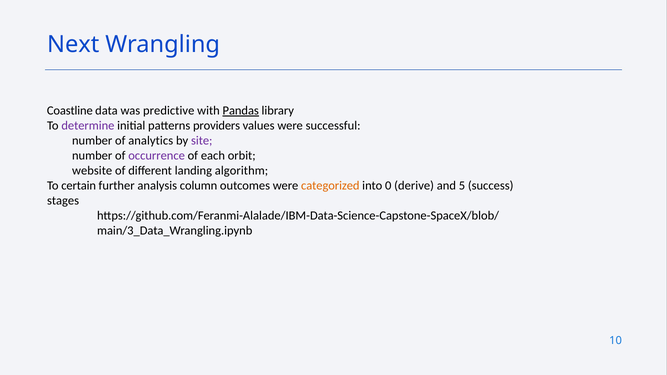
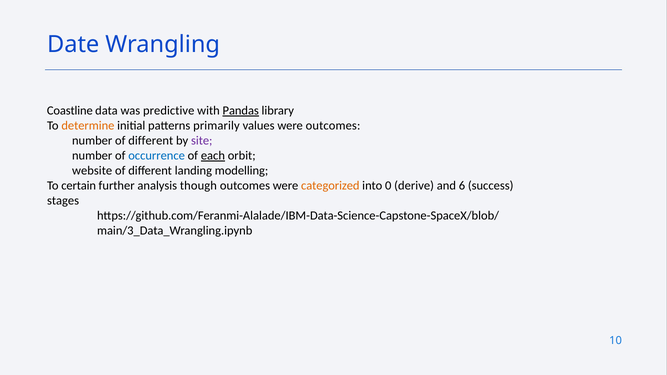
Next: Next -> Date
determine colour: purple -> orange
providers: providers -> primarily
were successful: successful -> outcomes
number of analytics: analytics -> different
occurrence colour: purple -> blue
each underline: none -> present
algorithm: algorithm -> modelling
column: column -> though
5: 5 -> 6
